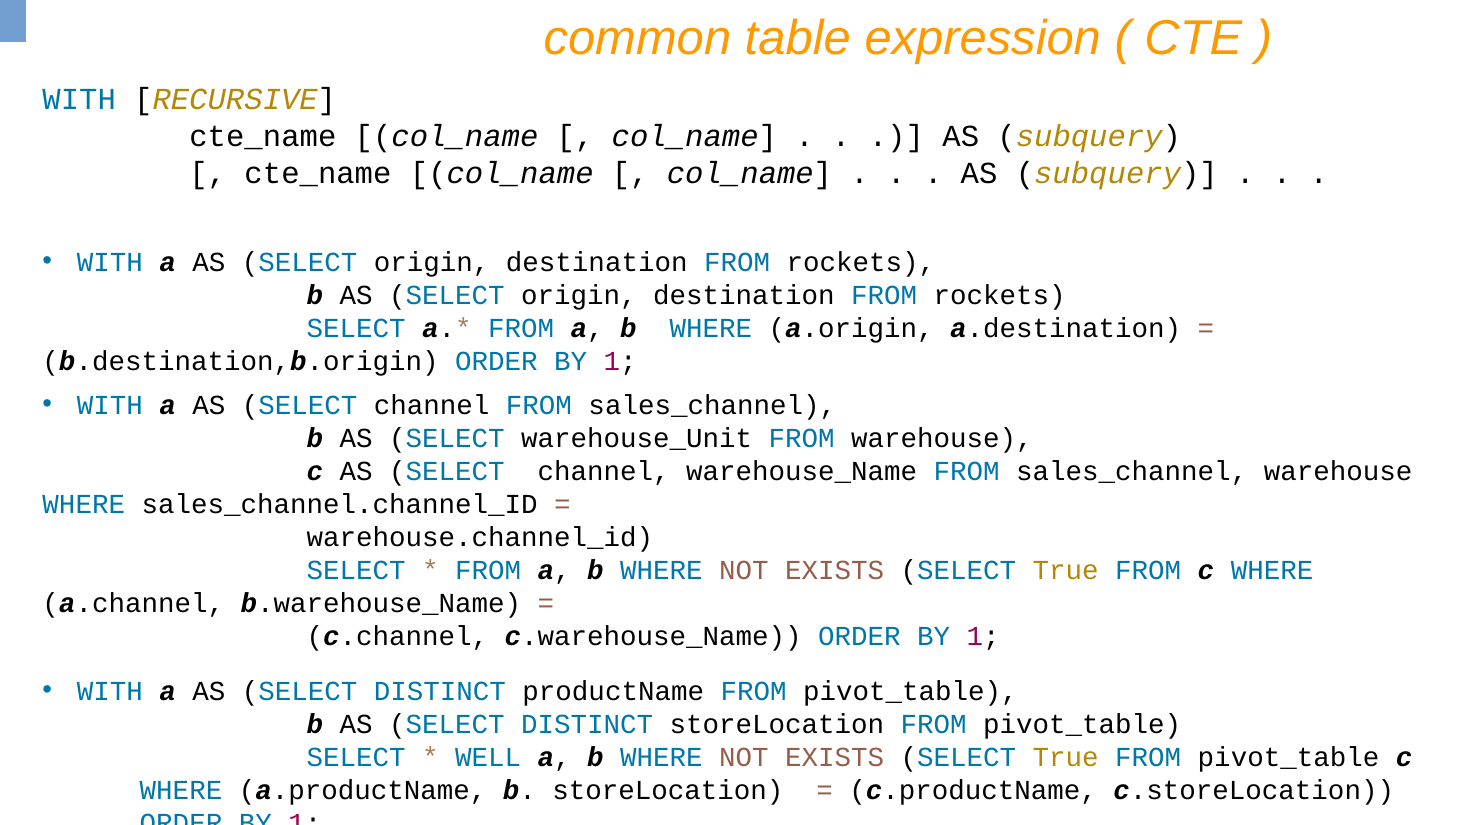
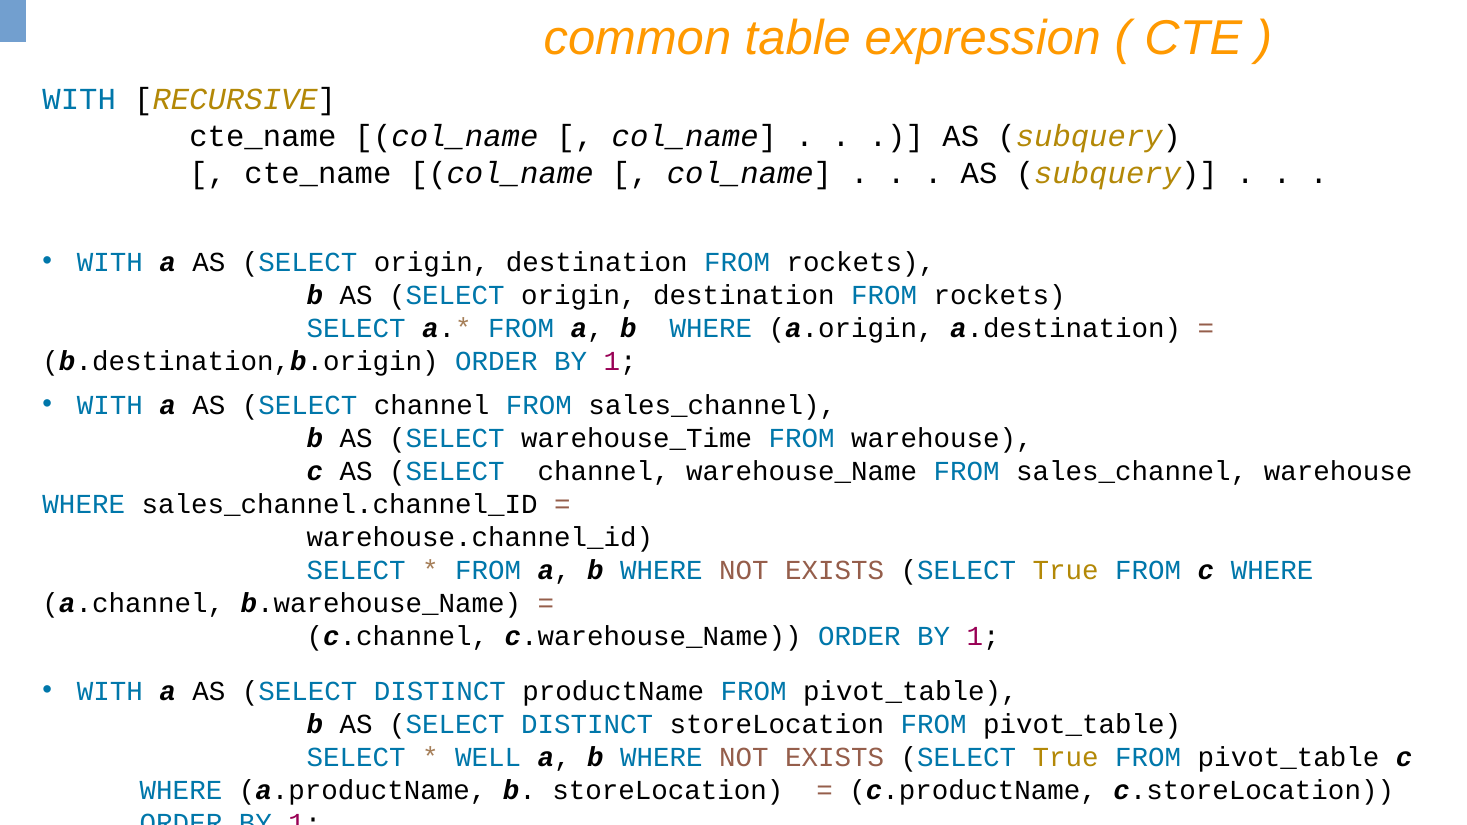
warehouse_Unit: warehouse_Unit -> warehouse_Time
